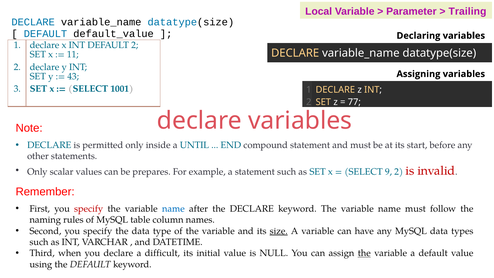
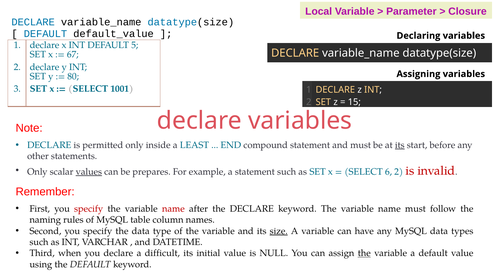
Trailing: Trailing -> Closure
DEFAULT 2: 2 -> 5
11: 11 -> 67
43: 43 -> 80
77: 77 -> 15
UNTIL: UNTIL -> LEAST
its at (400, 145) underline: none -> present
values underline: none -> present
9: 9 -> 6
name at (173, 209) colour: blue -> red
